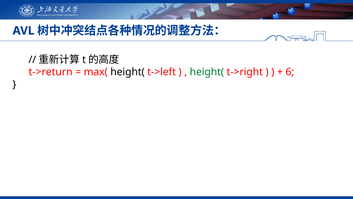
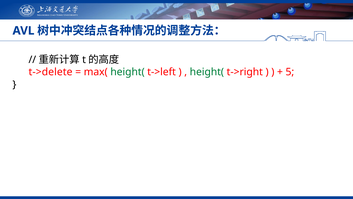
t->return: t->return -> t->delete
height( at (128, 72) colour: black -> green
6: 6 -> 5
